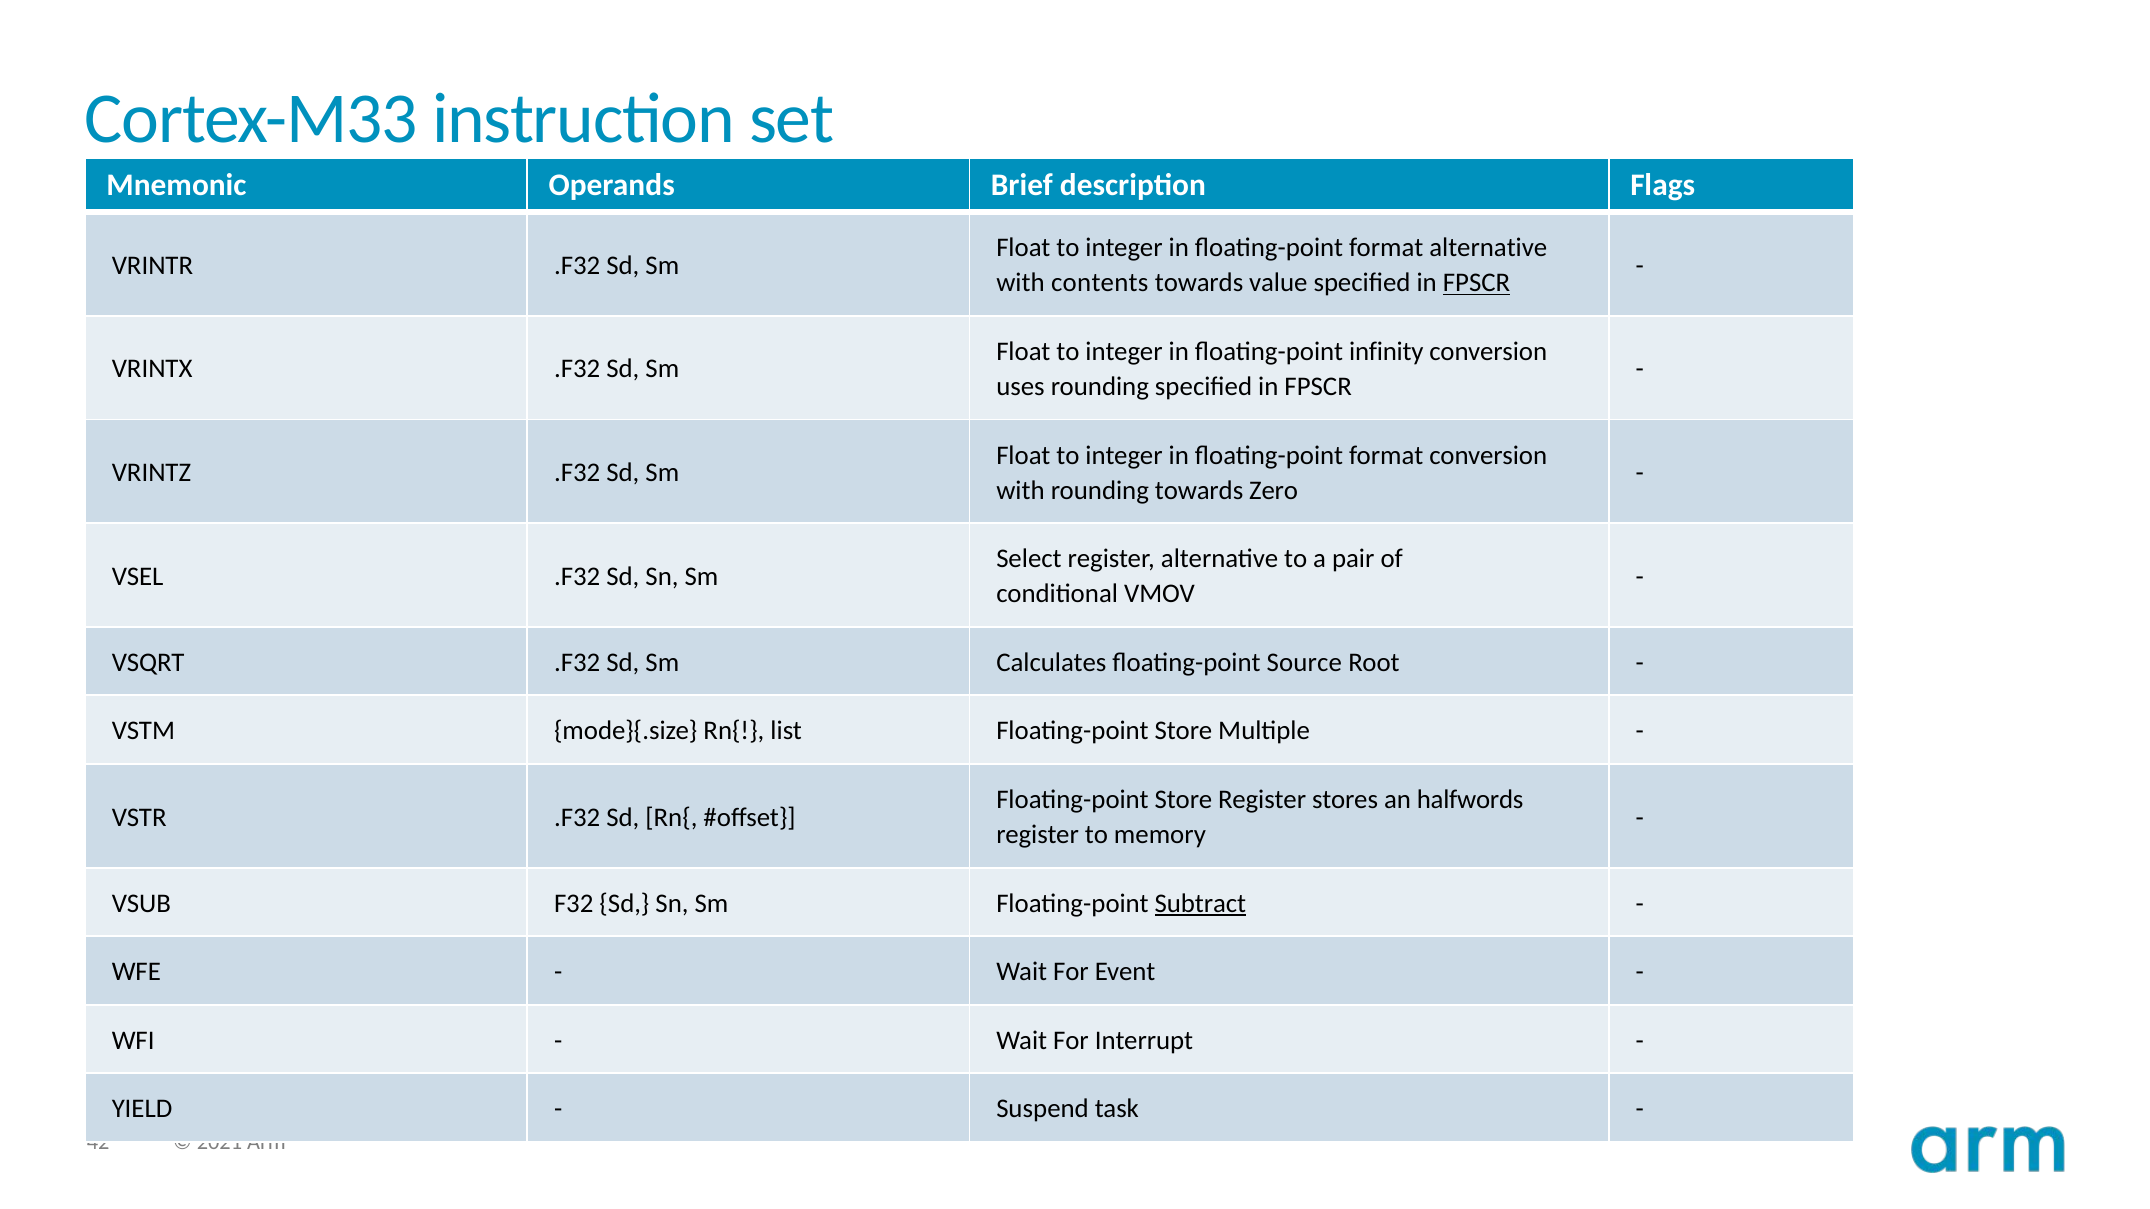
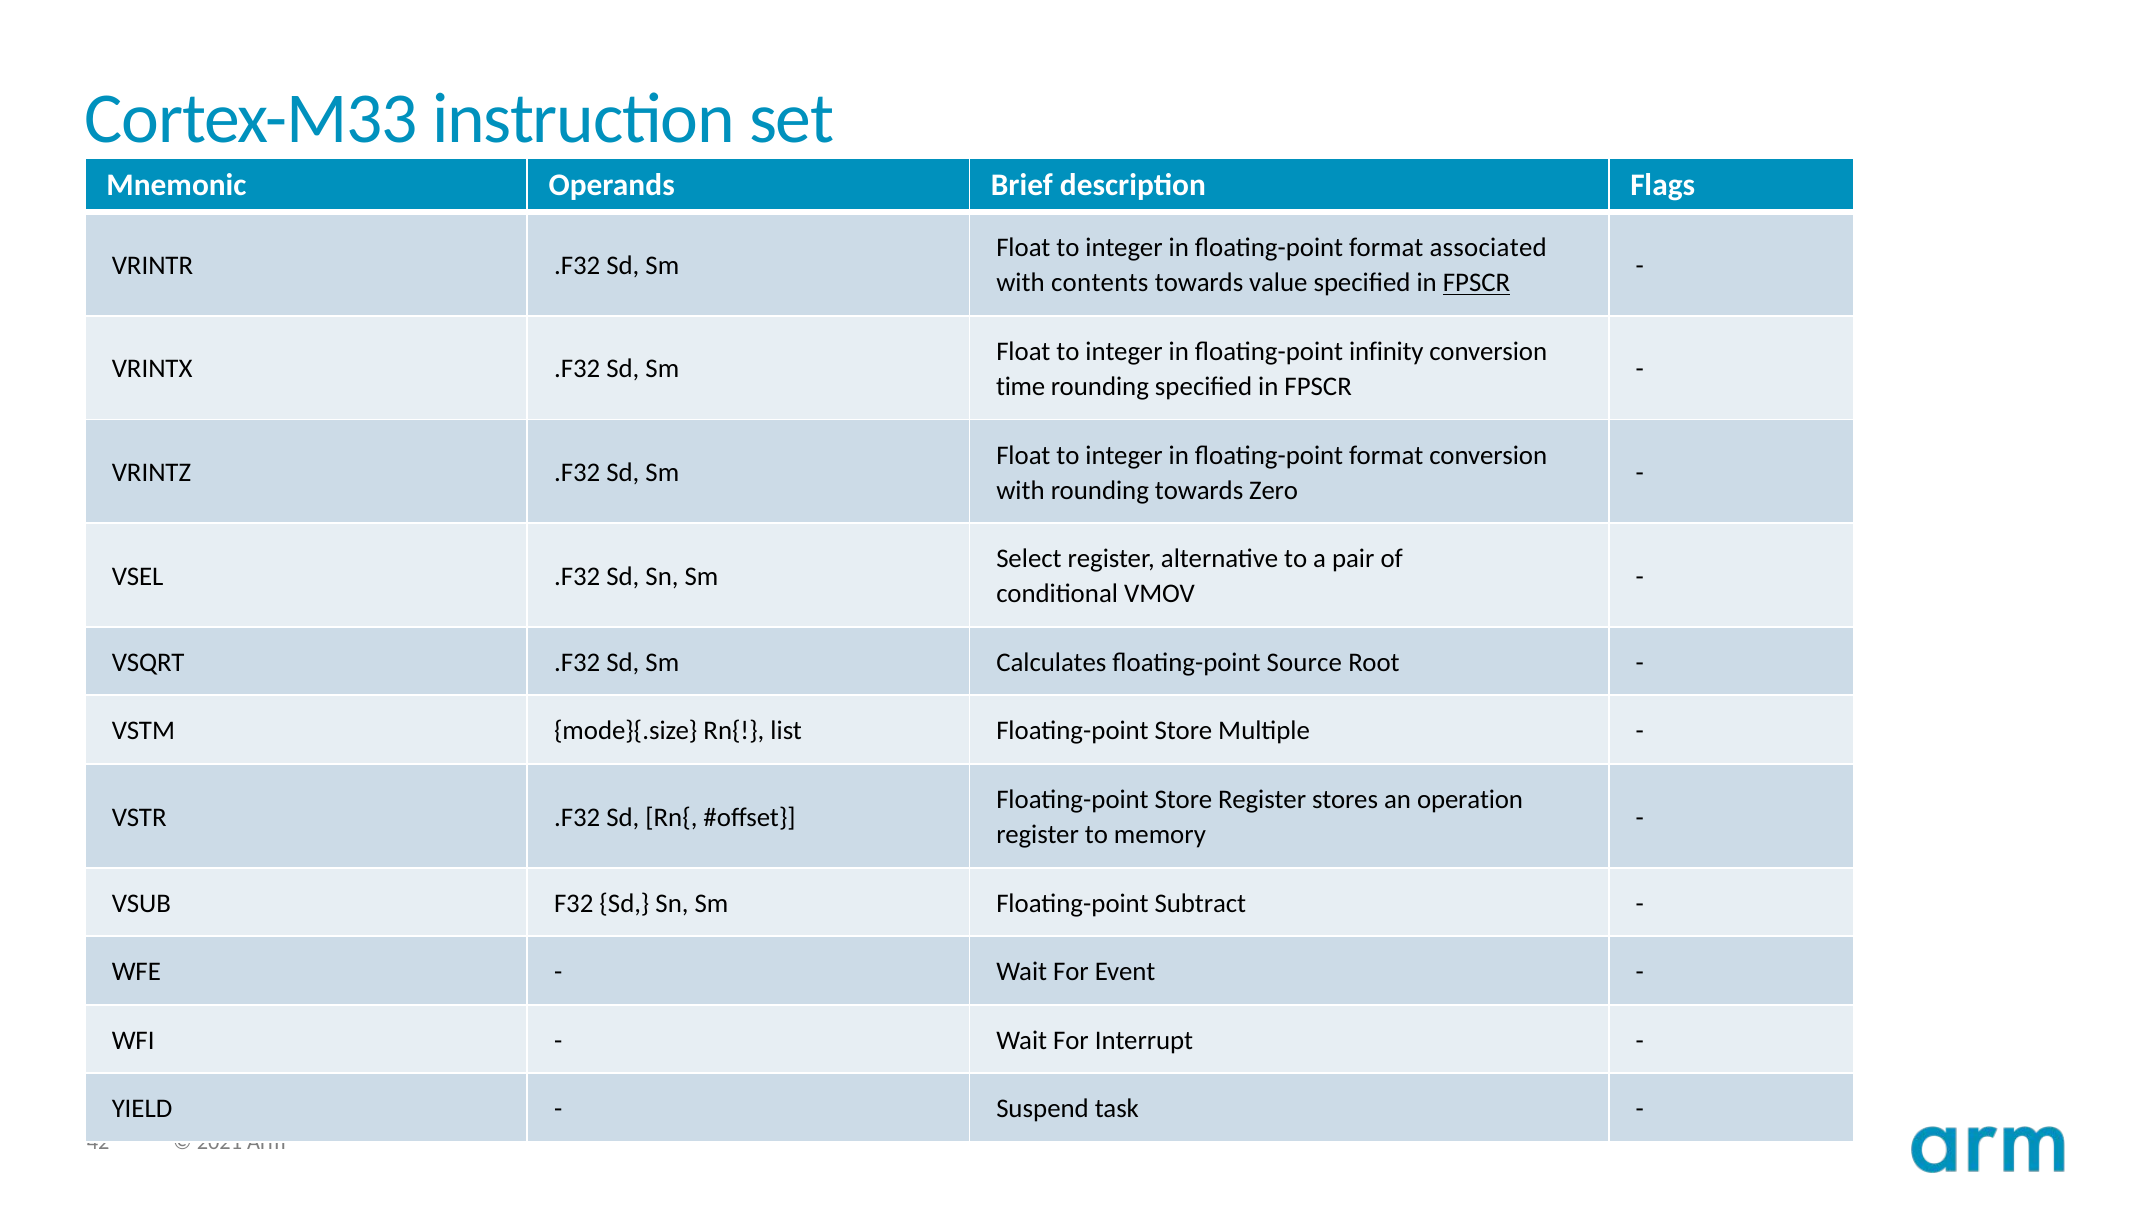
format alternative: alternative -> associated
uses: uses -> time
halfwords: halfwords -> operation
Subtract underline: present -> none
